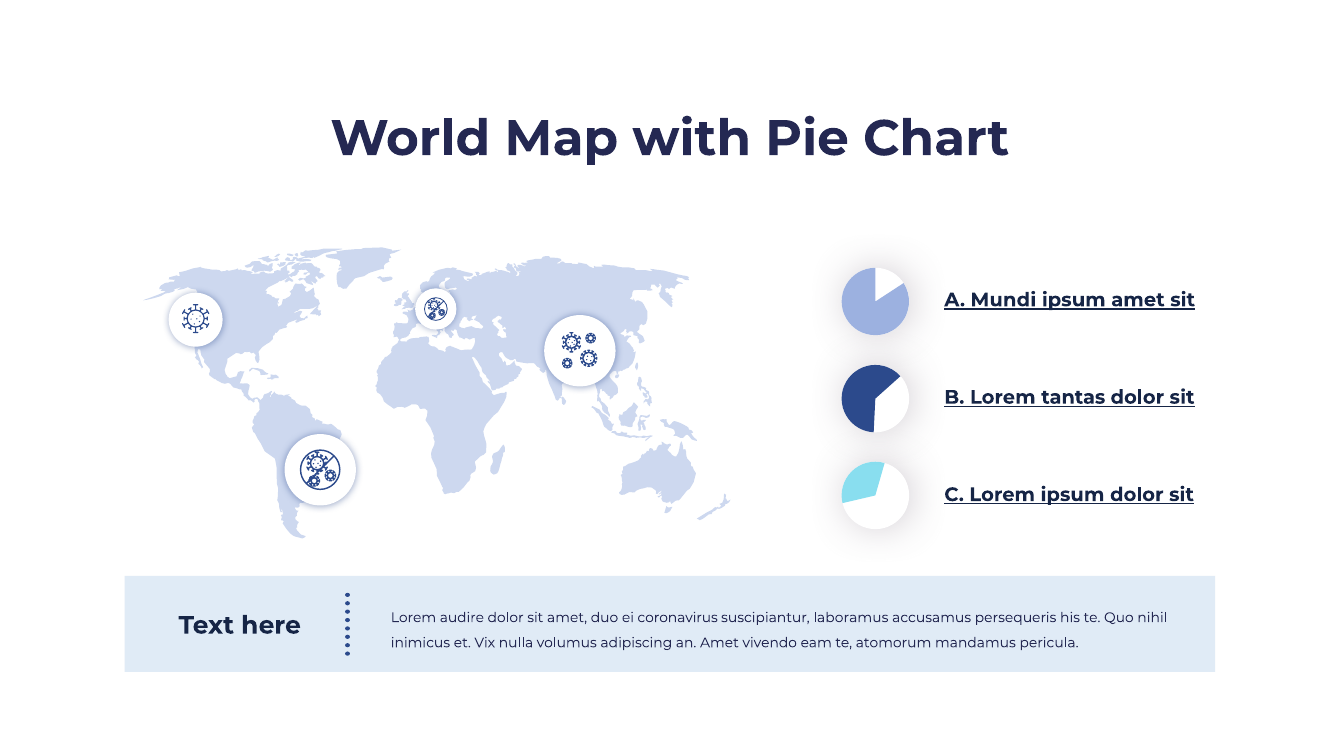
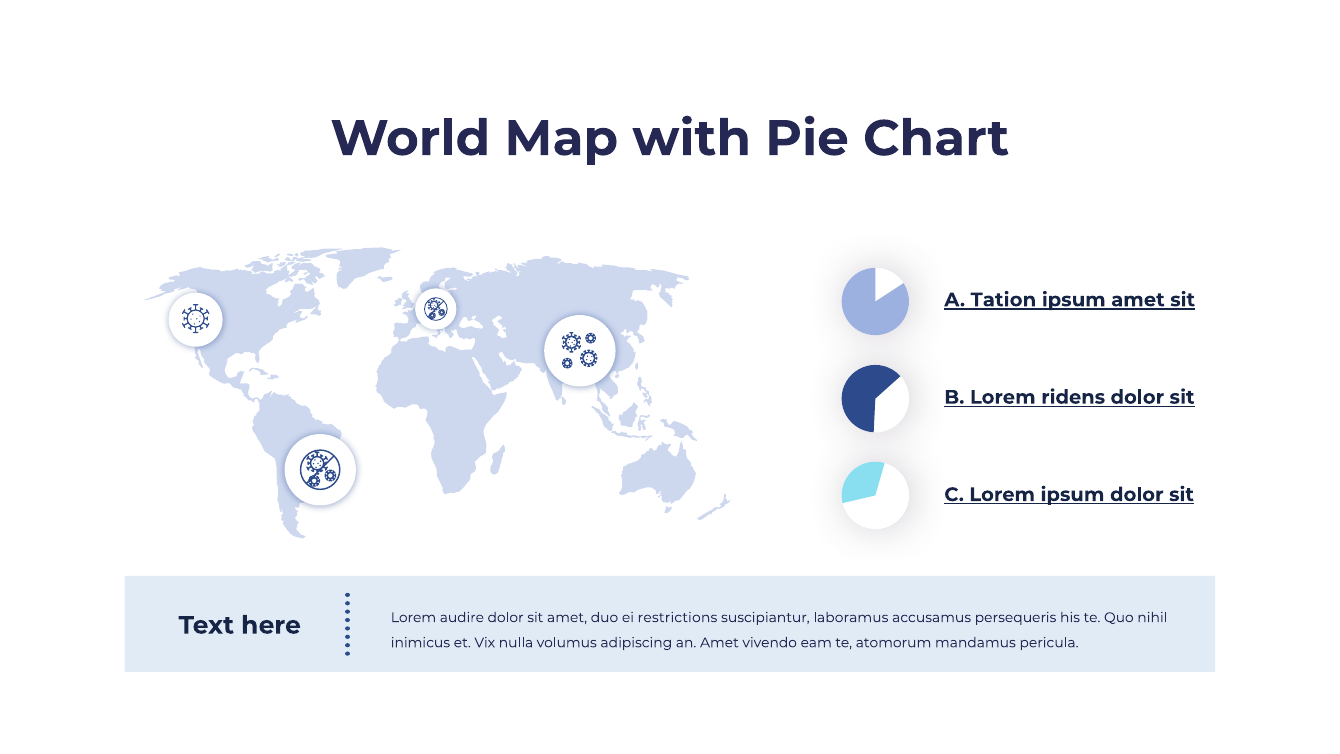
Mundi: Mundi -> Tation
tantas: tantas -> ridens
coronavirus: coronavirus -> restrictions
